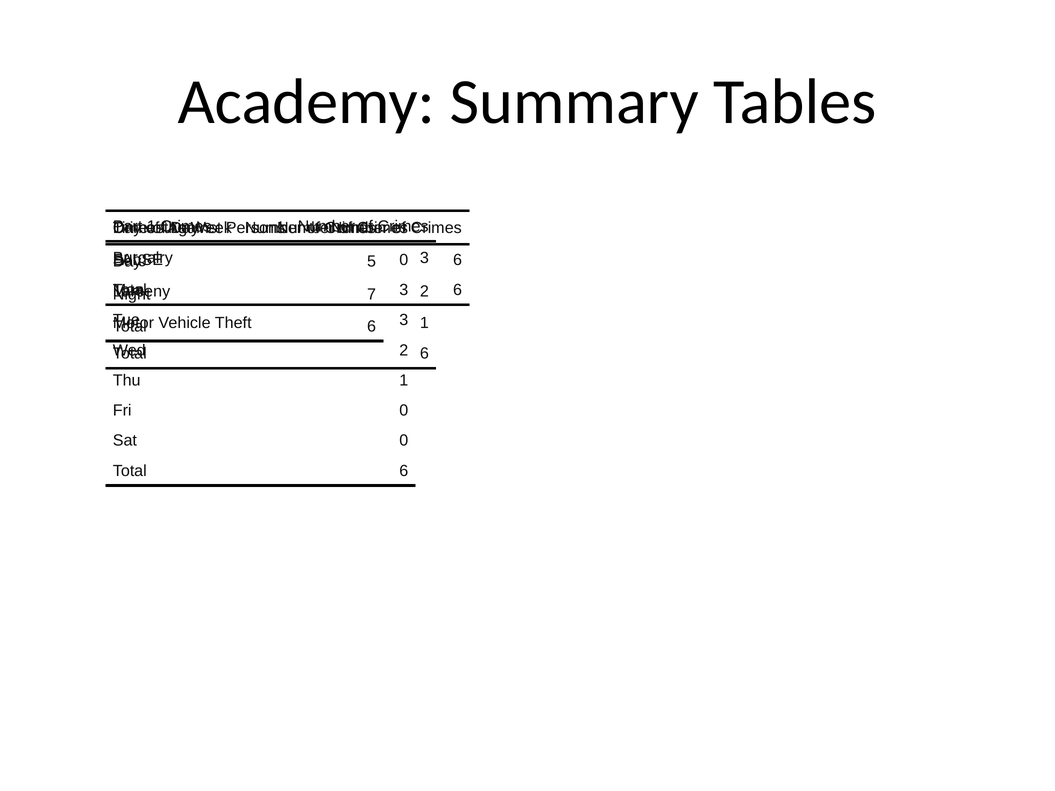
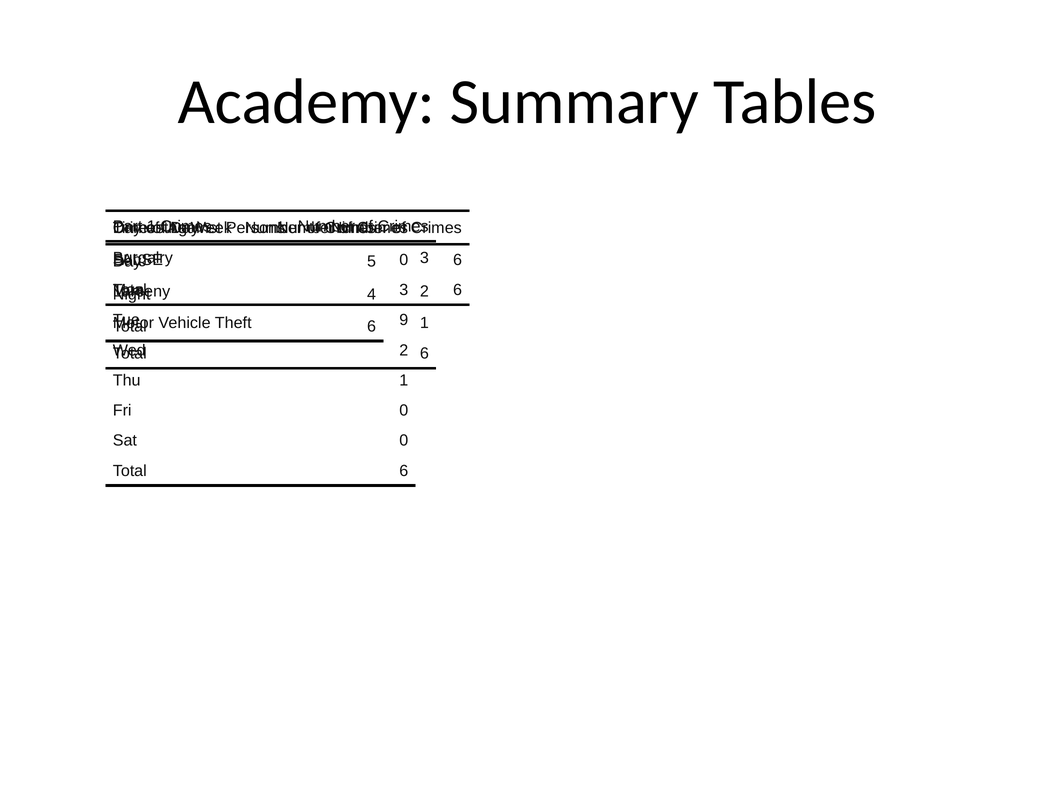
7: 7 -> 4
3 at (404, 320): 3 -> 9
